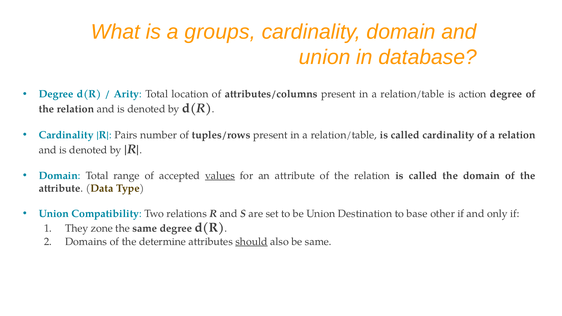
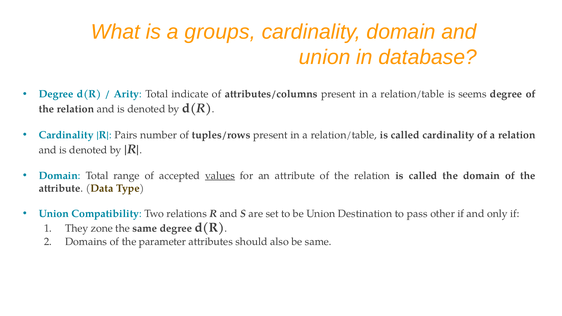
location: location -> indicate
action: action -> seems
base: base -> pass
determine: determine -> parameter
should underline: present -> none
